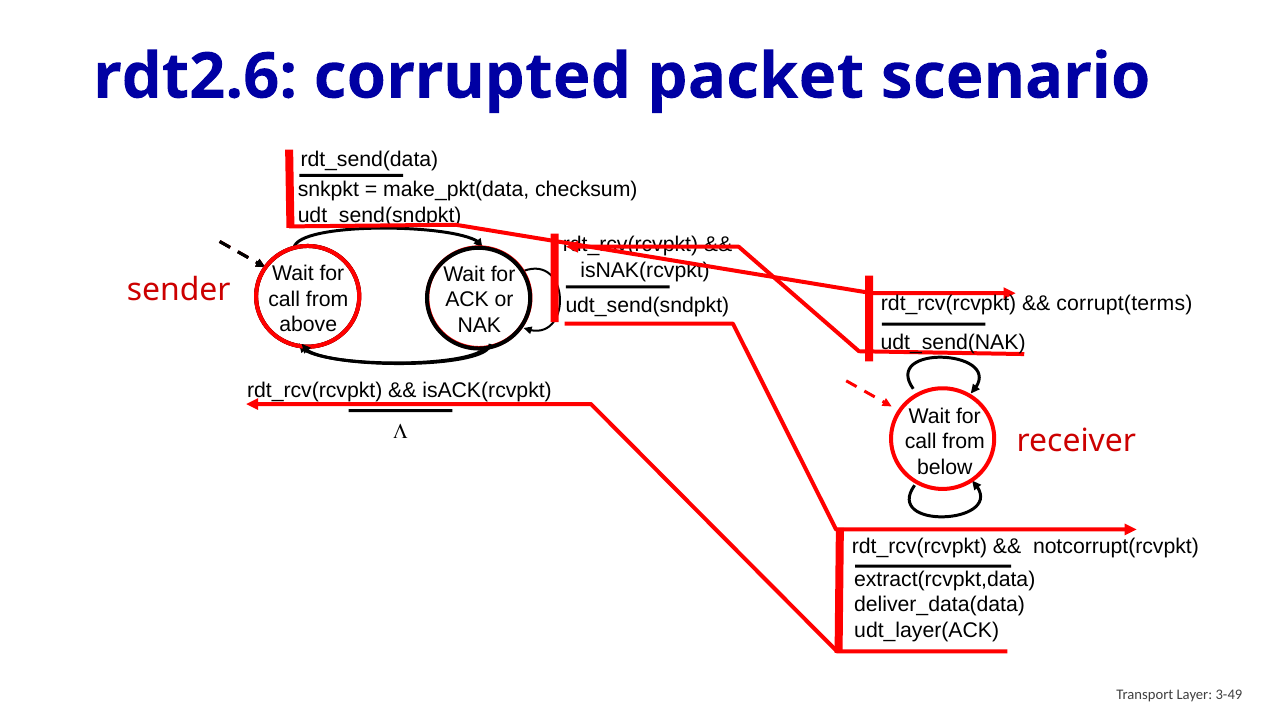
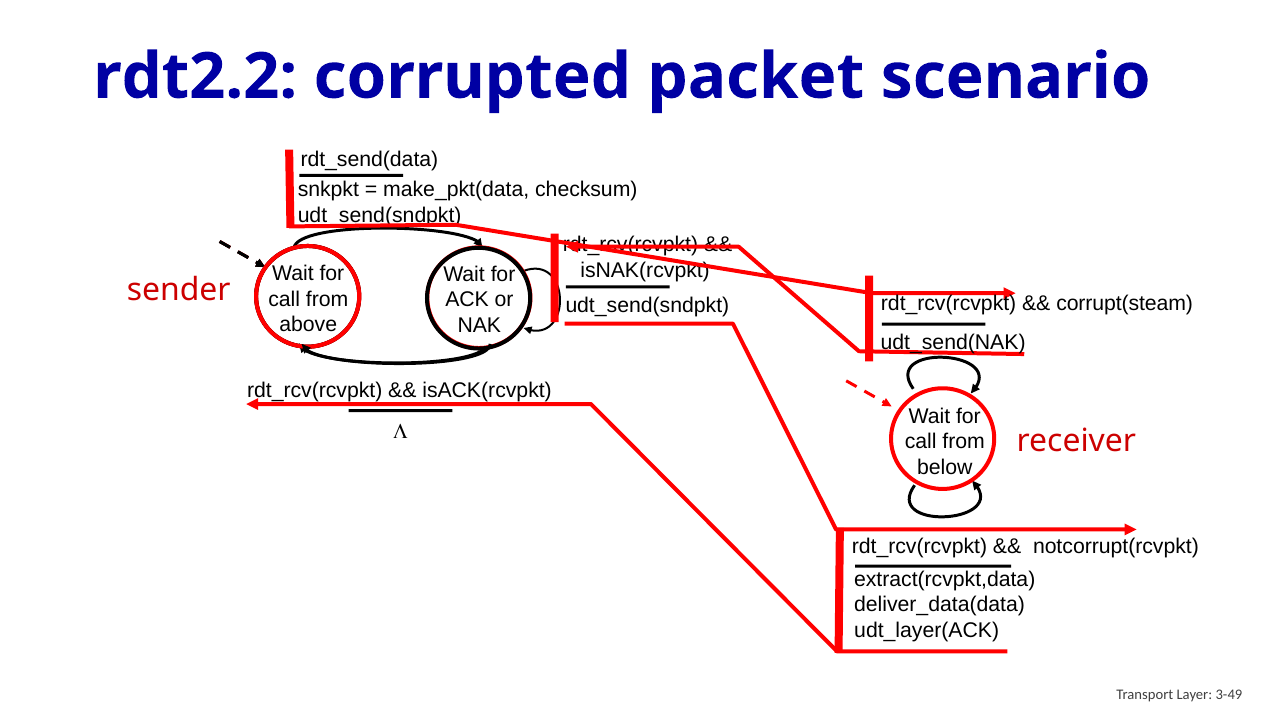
rdt2.6: rdt2.6 -> rdt2.2
corrupt(terms: corrupt(terms -> corrupt(steam
